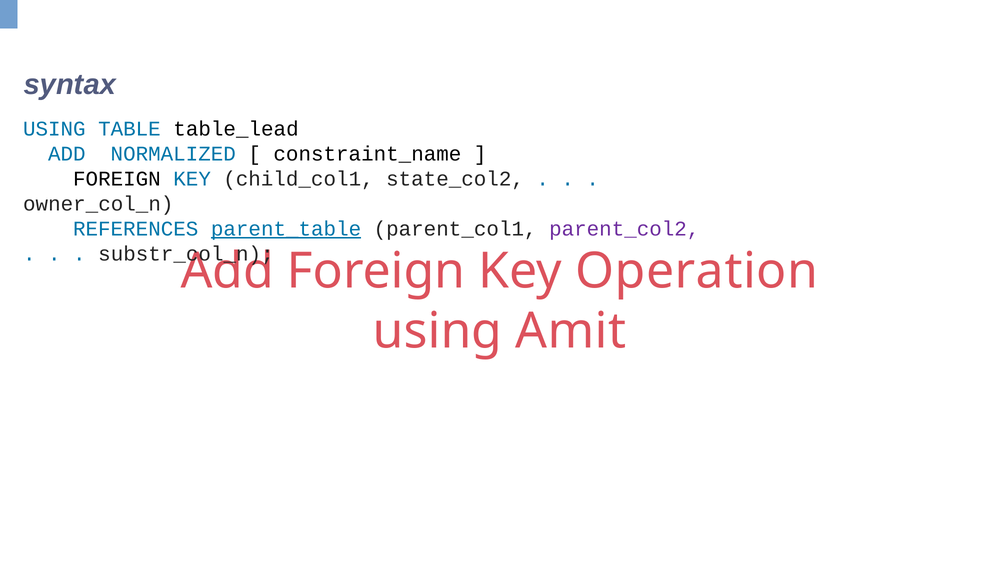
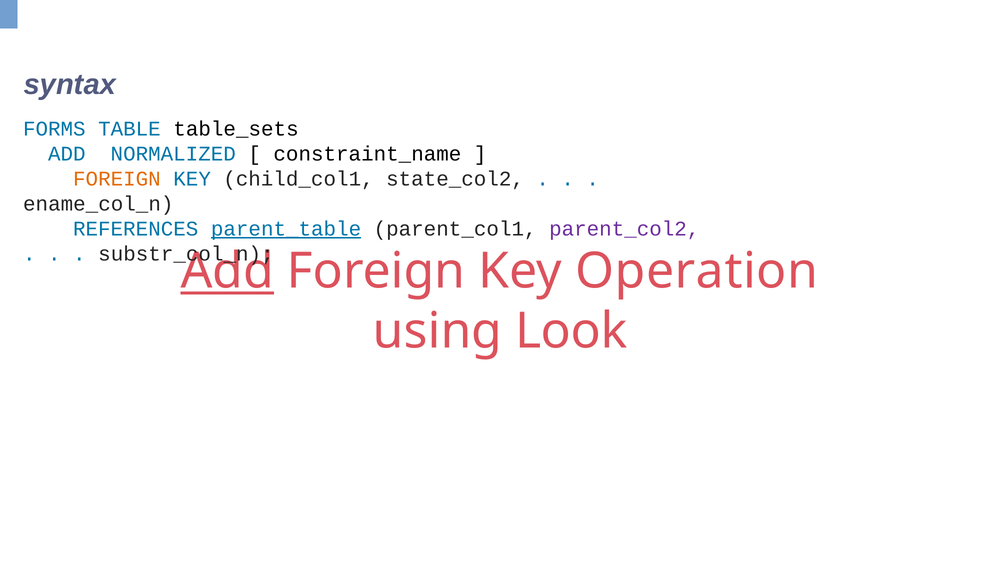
USING at (54, 129): USING -> FORMS
table_lead: table_lead -> table_sets
FOREIGN at (117, 179) colour: black -> orange
owner_col_n: owner_col_n -> ename_col_n
Add at (227, 271) underline: none -> present
Amit: Amit -> Look
